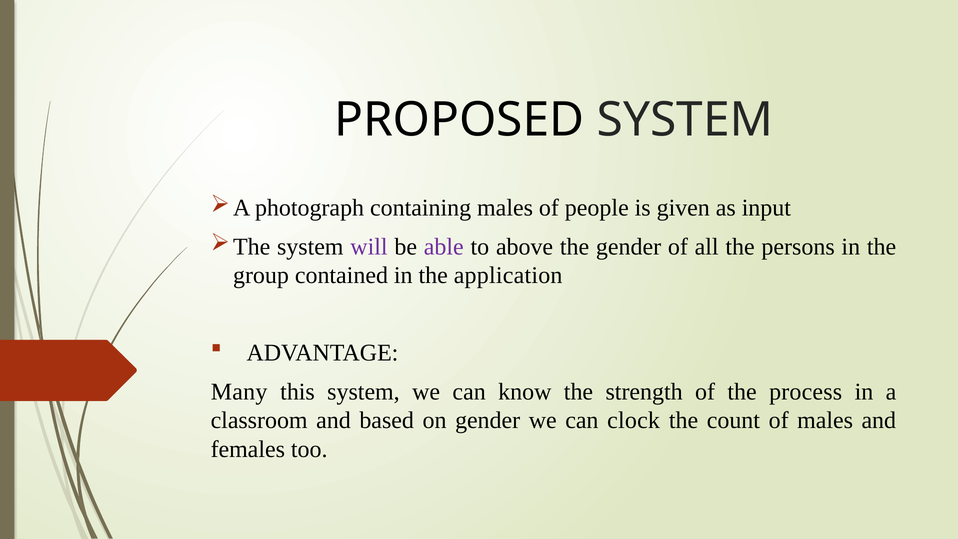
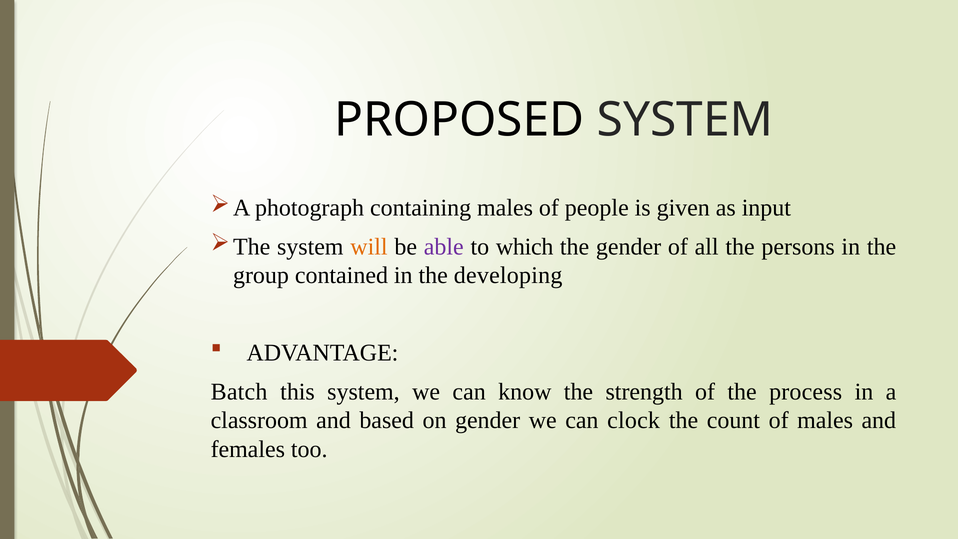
will colour: purple -> orange
above: above -> which
application: application -> developing
Many: Many -> Batch
